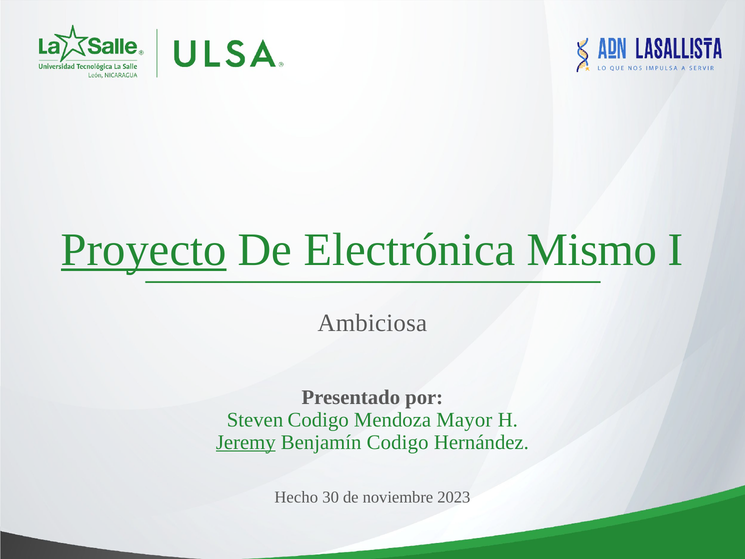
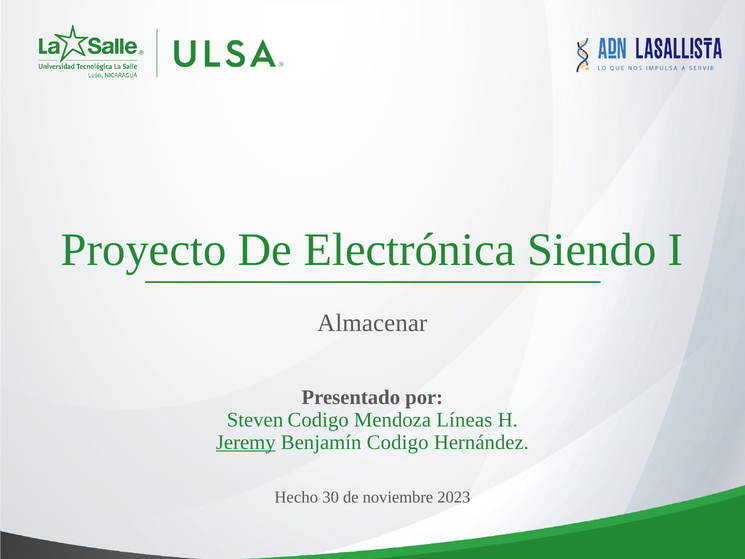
Proyecto underline: present -> none
Mismo: Mismo -> Siendo
Ambiciosa: Ambiciosa -> Almacenar
Mayor: Mayor -> Líneas
